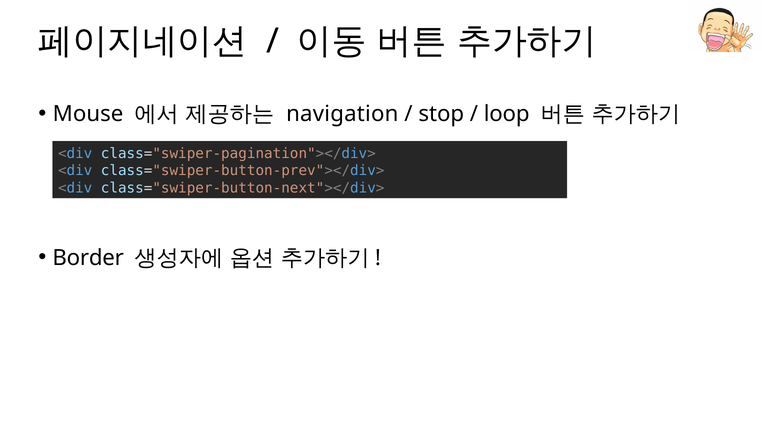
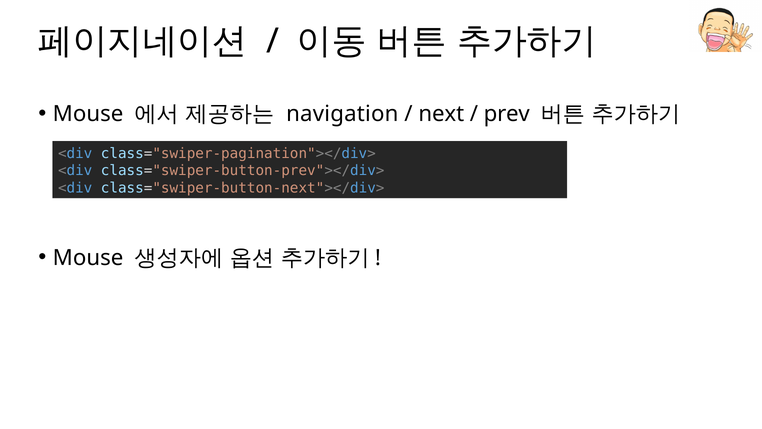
stop: stop -> next
loop: loop -> prev
Border at (88, 258): Border -> Mouse
